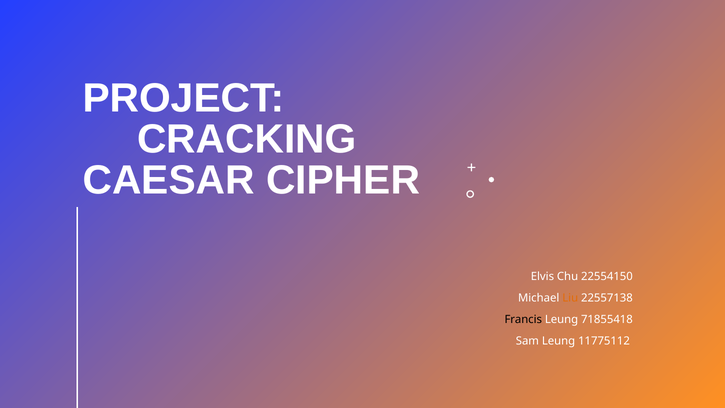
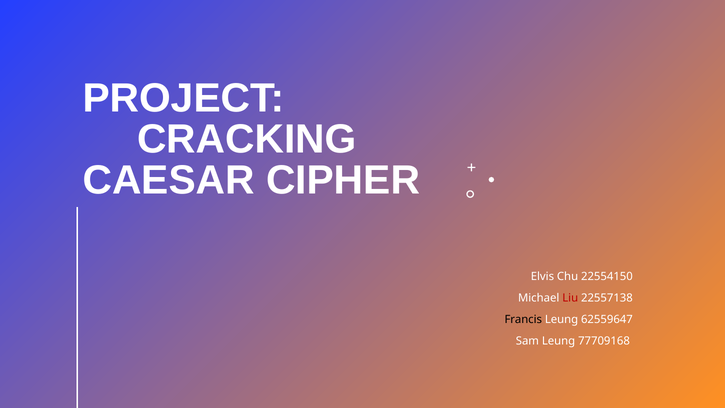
Liu colour: orange -> red
71855418: 71855418 -> 62559647
11775112: 11775112 -> 77709168
